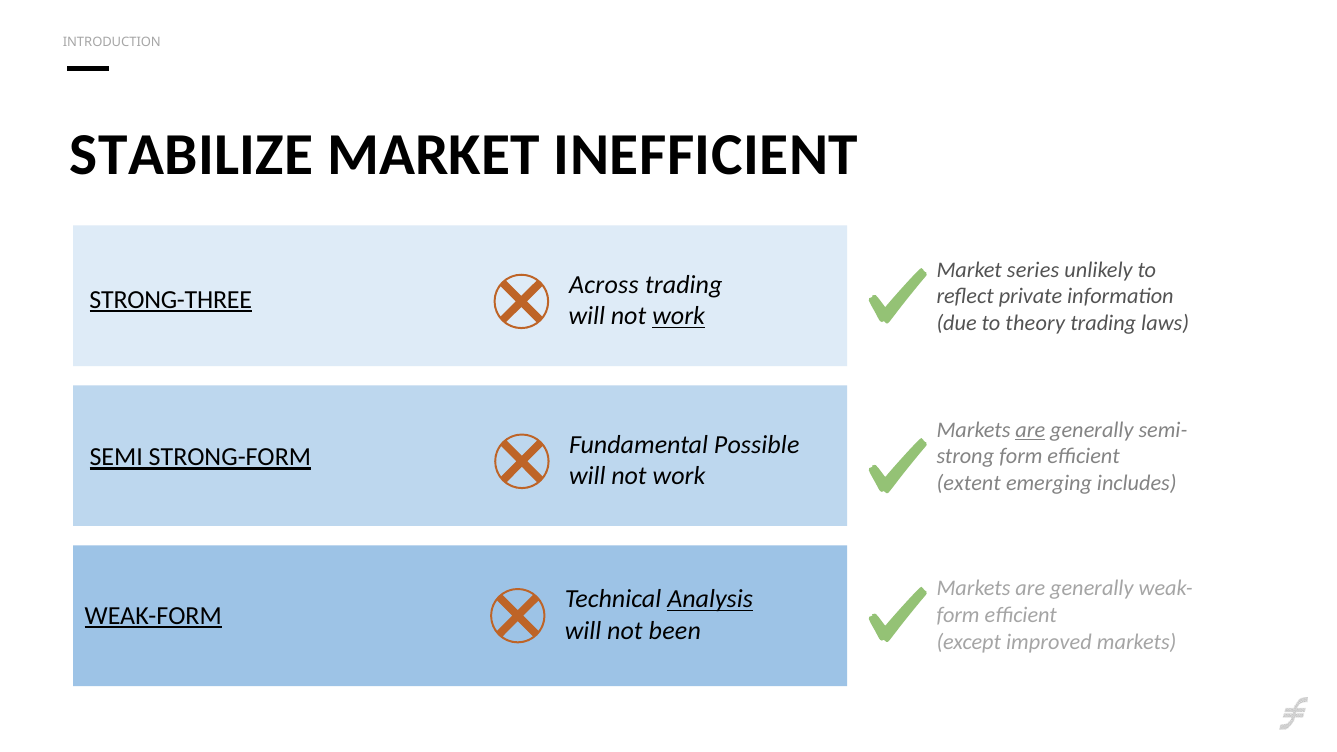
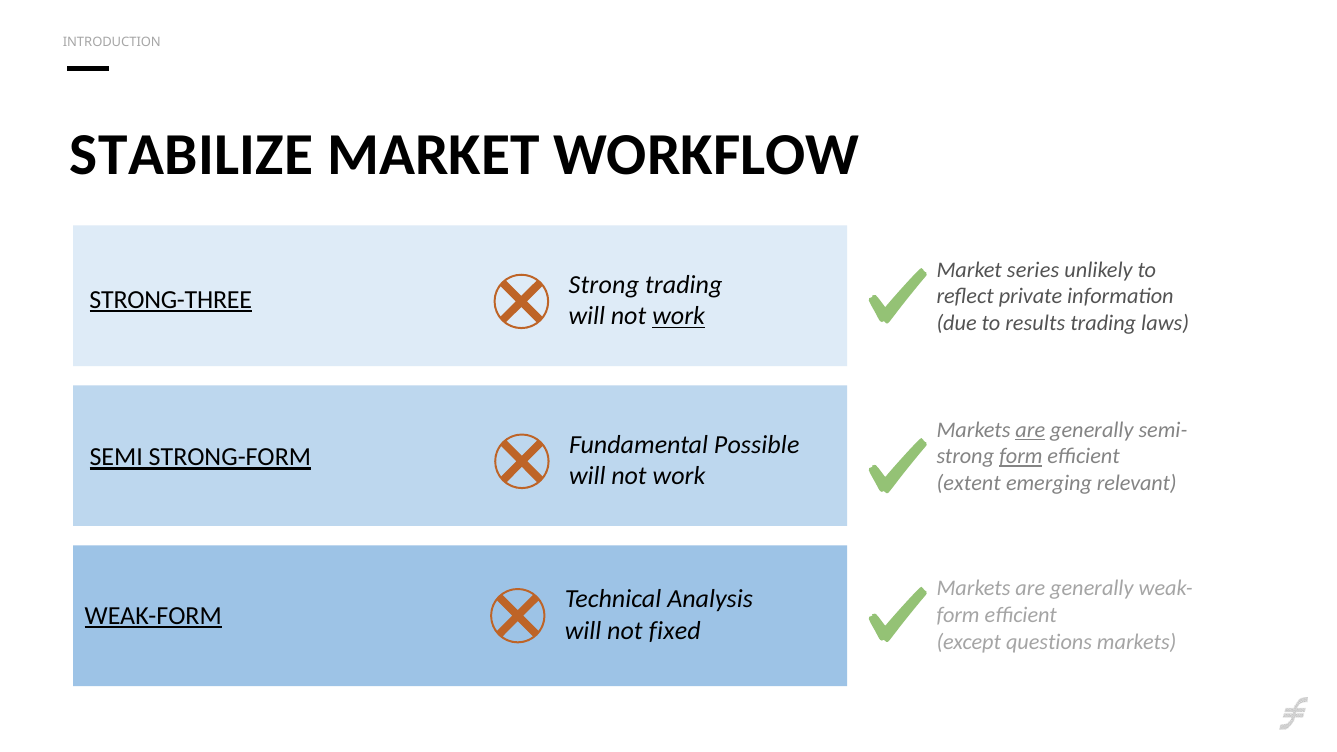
INEFFICIENT: INEFFICIENT -> WORKFLOW
Across at (604, 285): Across -> Strong
theory: theory -> results
form at (1021, 457) underline: none -> present
includes: includes -> relevant
Analysis underline: present -> none
been: been -> fixed
improved: improved -> questions
